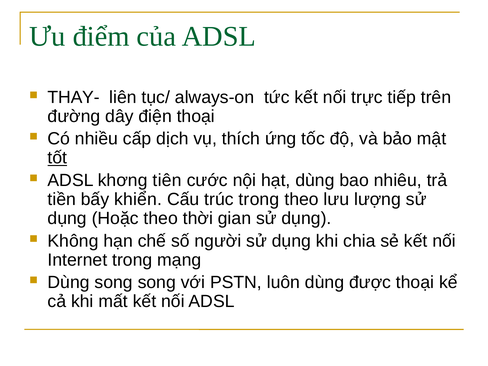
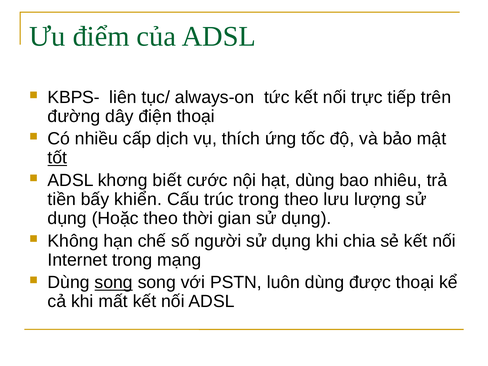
THAY-: THAY- -> KBPS-
tiên: tiên -> biết
song at (114, 282) underline: none -> present
